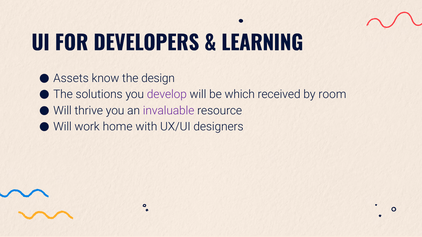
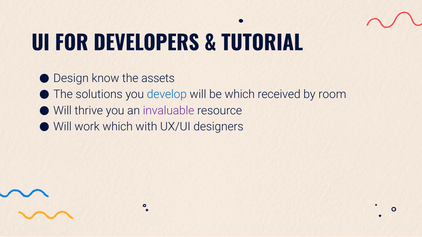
LEARNING: LEARNING -> TUTORIAL
Assets: Assets -> Design
design: design -> assets
develop colour: purple -> blue
work home: home -> which
